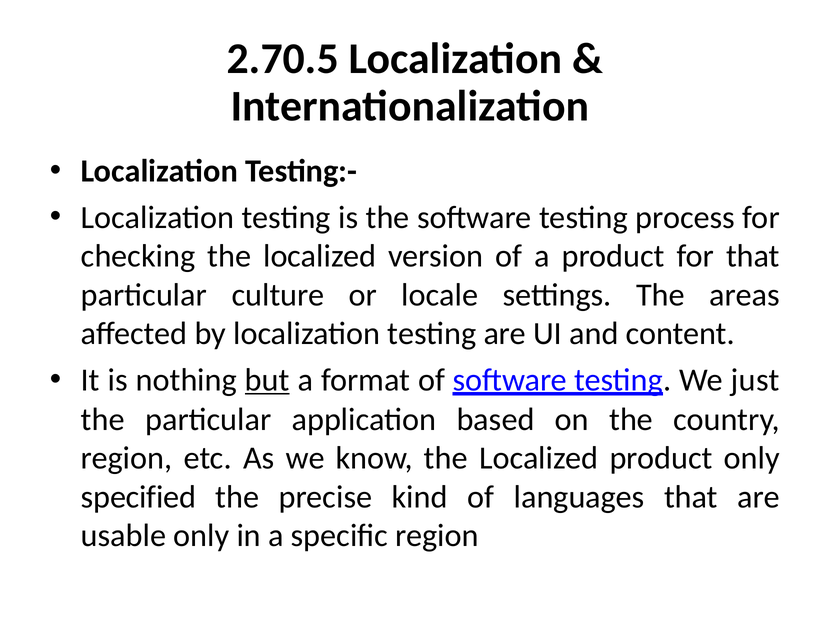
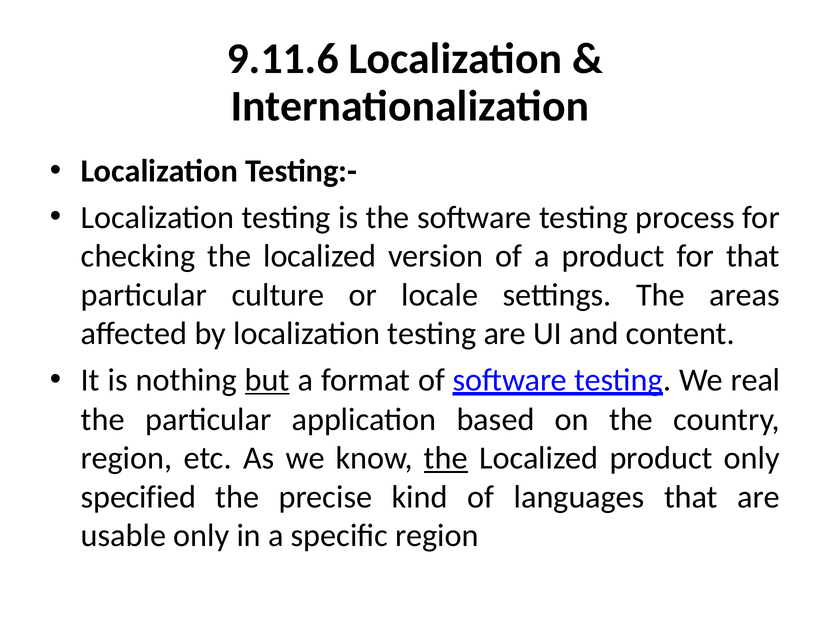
2.70.5: 2.70.5 -> 9.11.6
just: just -> real
the at (446, 458) underline: none -> present
